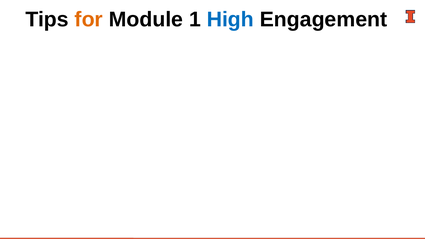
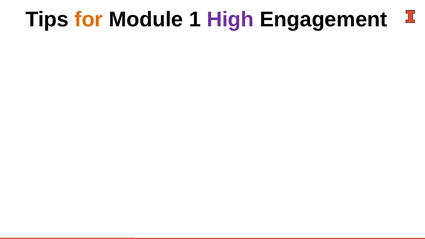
High colour: blue -> purple
